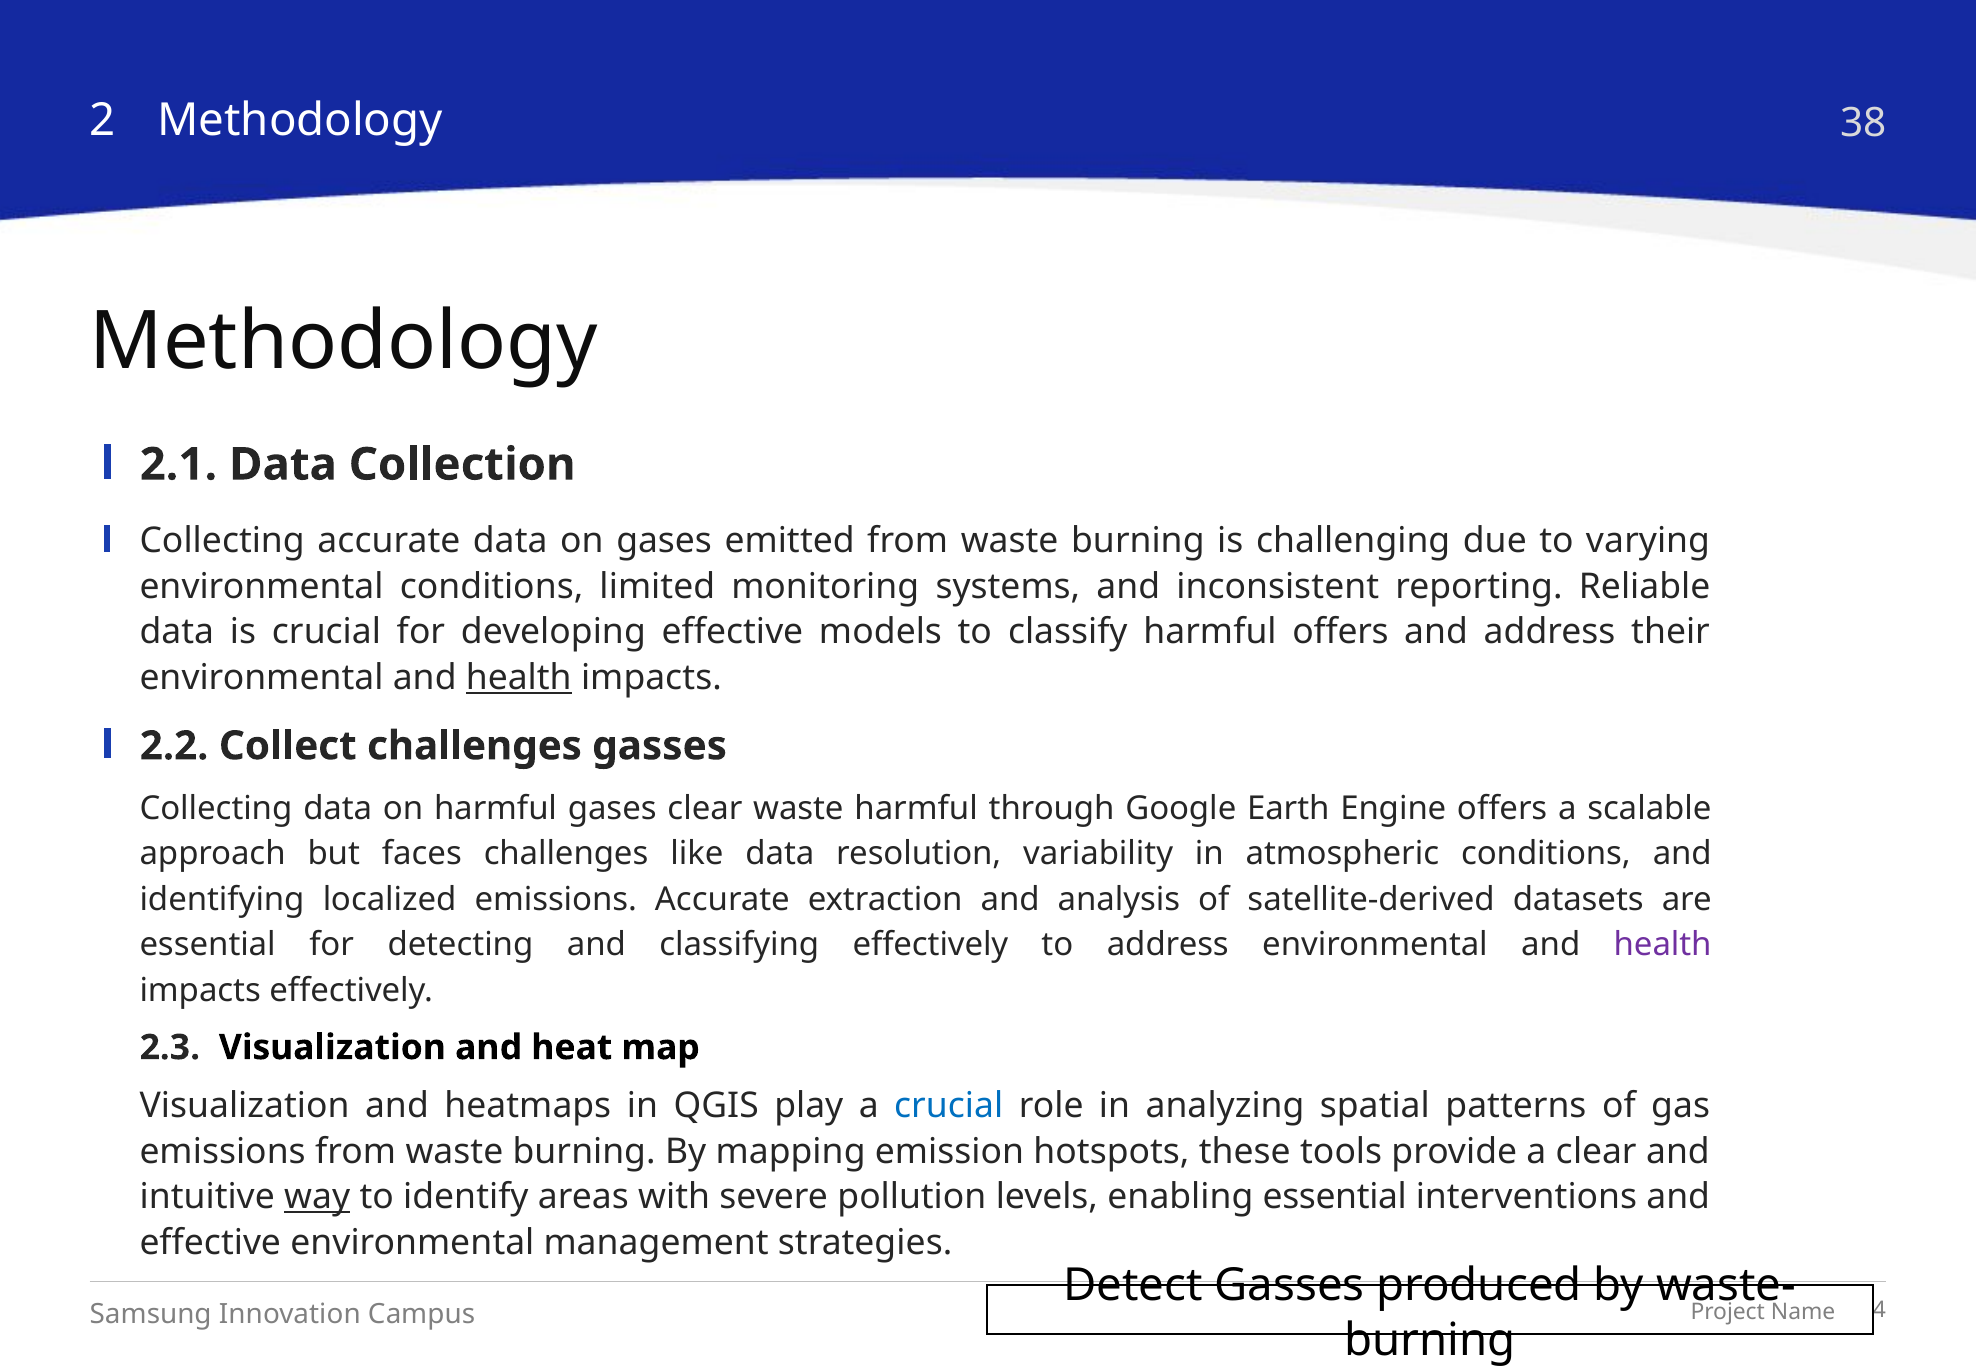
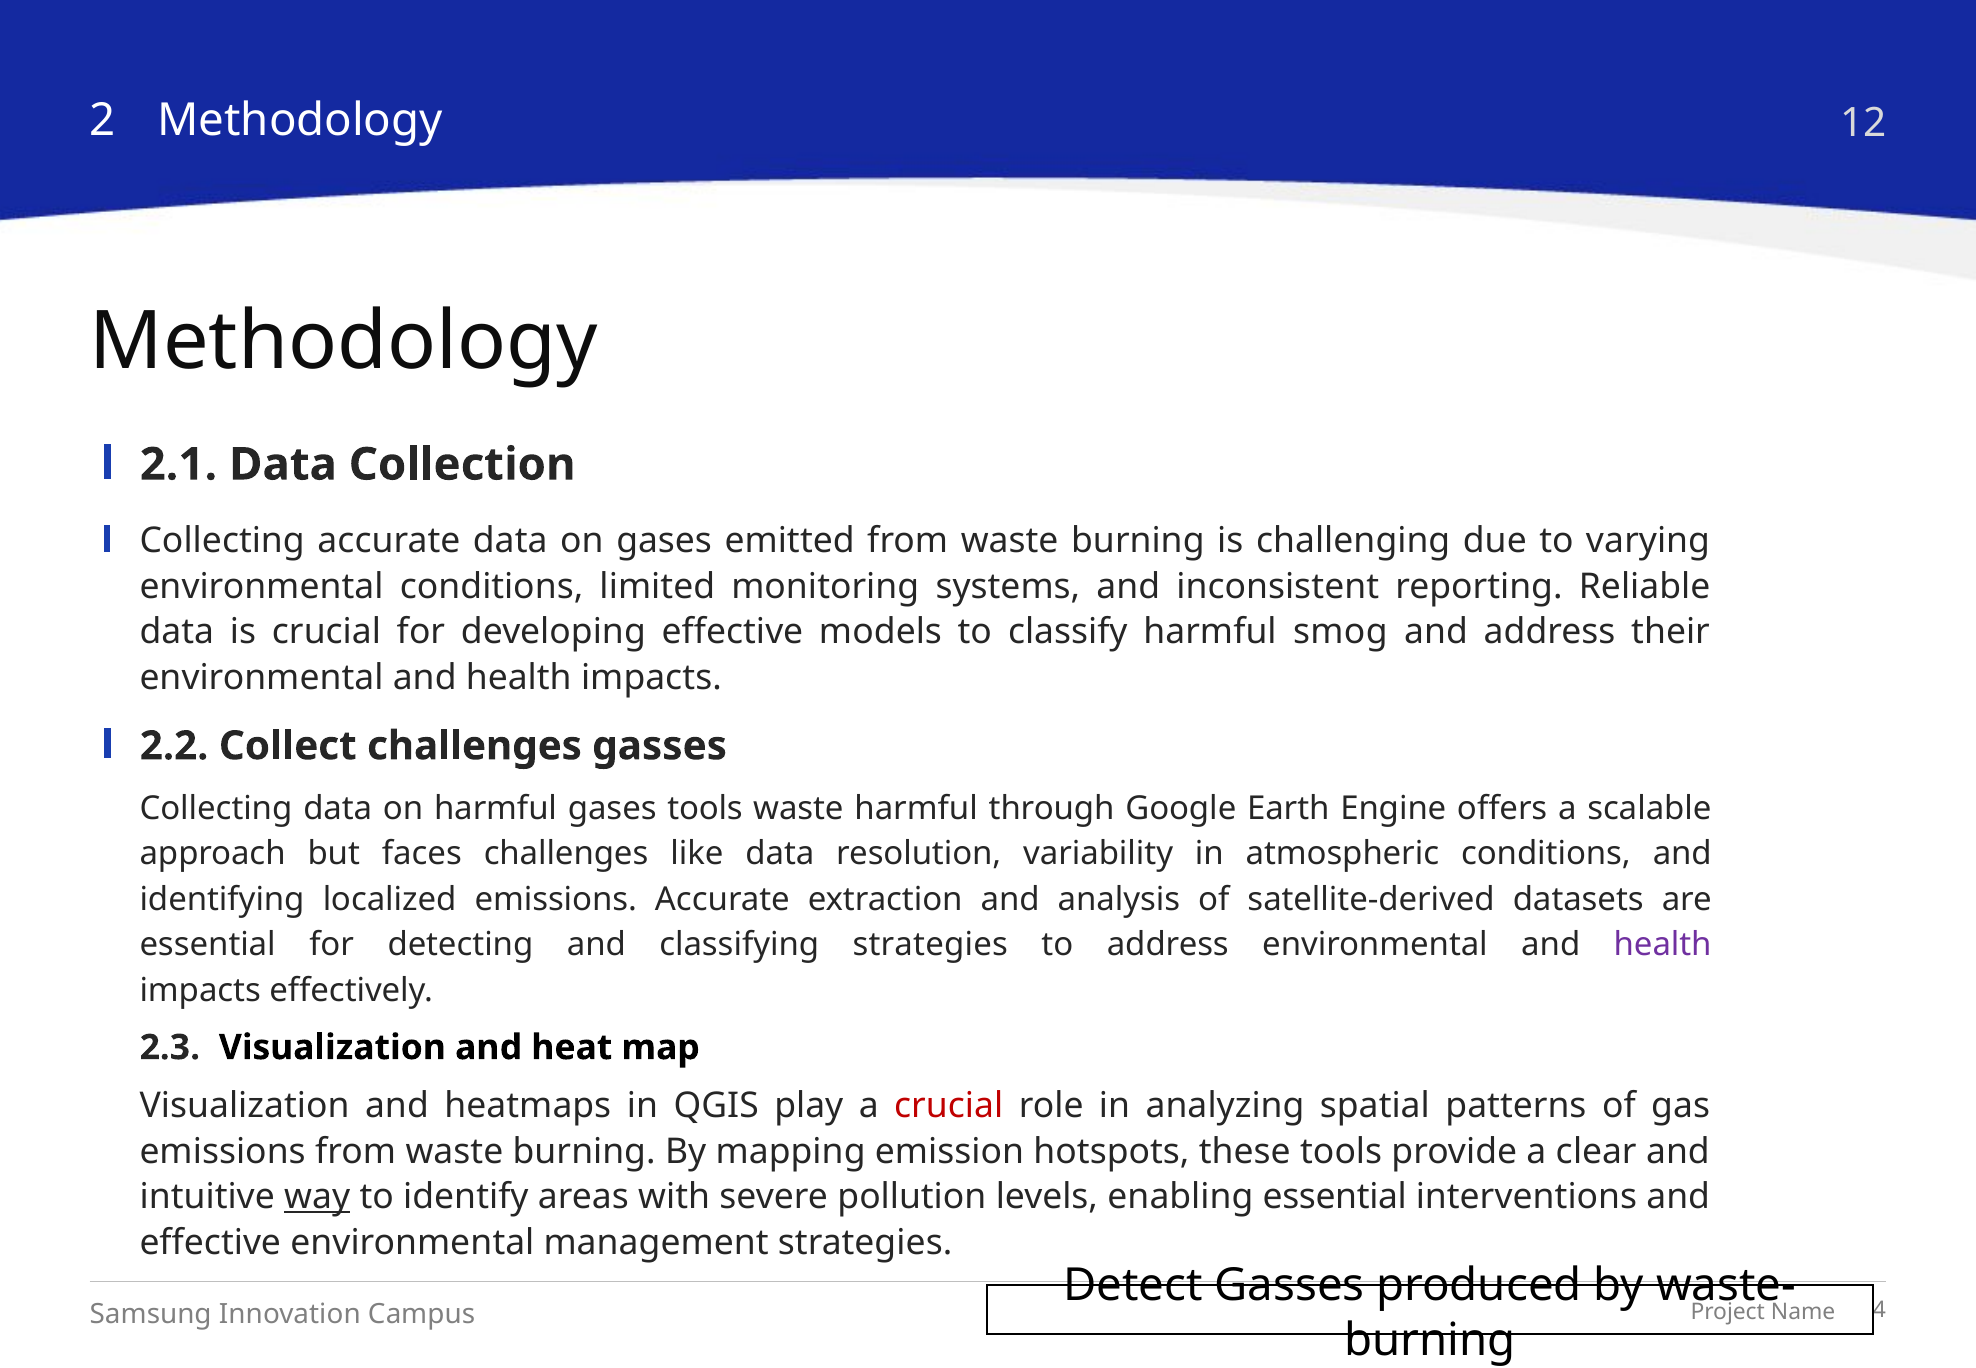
38: 38 -> 12
harmful offers: offers -> smog
health at (519, 678) underline: present -> none
gases clear: clear -> tools
classifying effectively: effectively -> strategies
crucial at (949, 1106) colour: blue -> red
